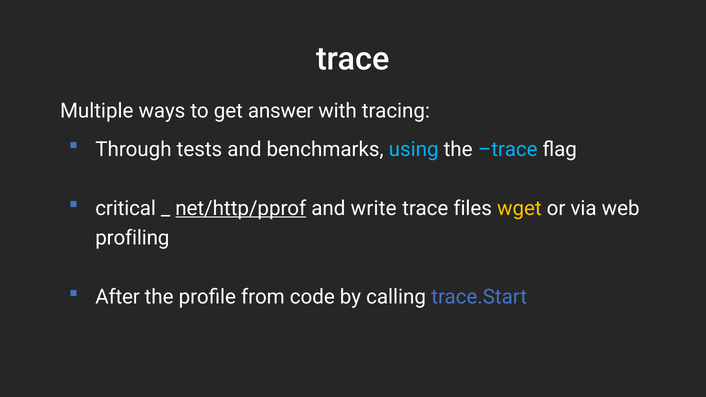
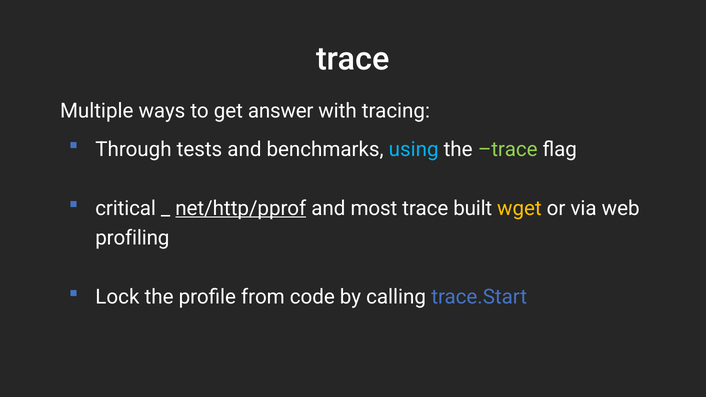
trace at (508, 149) colour: light blue -> light green
write: write -> most
files: files -> built
After: After -> Lock
